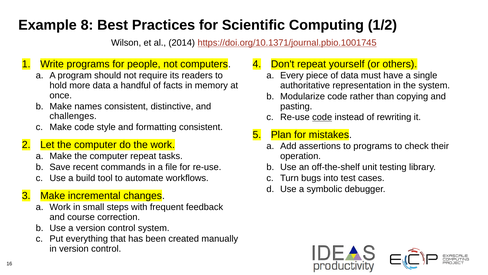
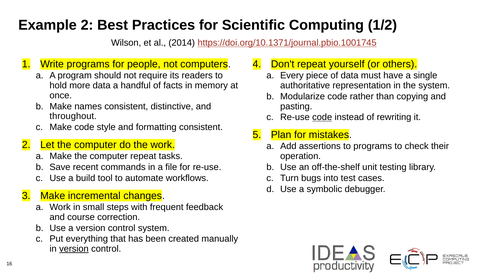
Example 8: 8 -> 2
challenges: challenges -> throughout
version at (74, 248) underline: none -> present
